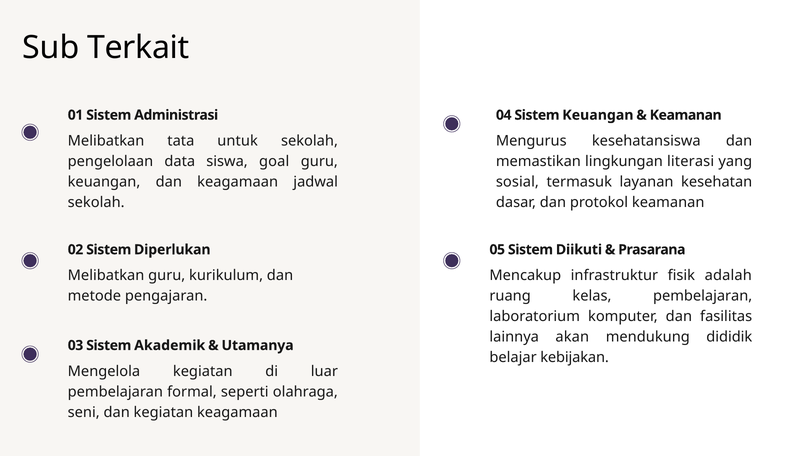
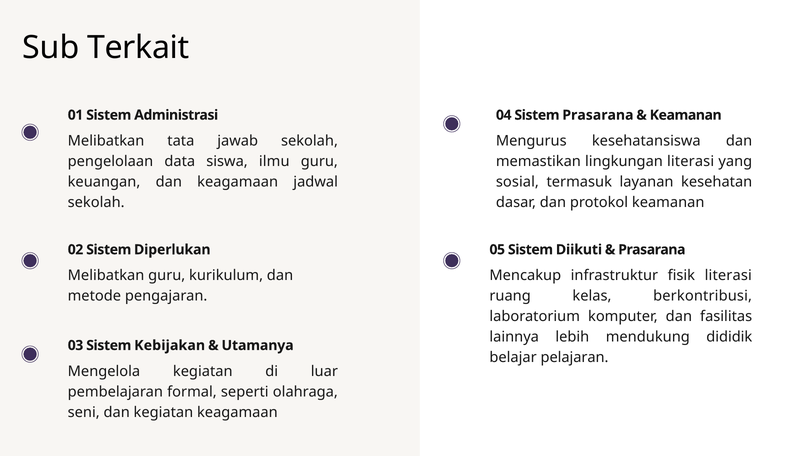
Sistem Keuangan: Keuangan -> Prasarana
untuk: untuk -> jawab
goal: goal -> ilmu
fisik adalah: adalah -> literasi
kelas pembelajaran: pembelajaran -> berkontribusi
akan: akan -> lebih
Akademik: Akademik -> Kebijakan
kebijakan: kebijakan -> pelajaran
